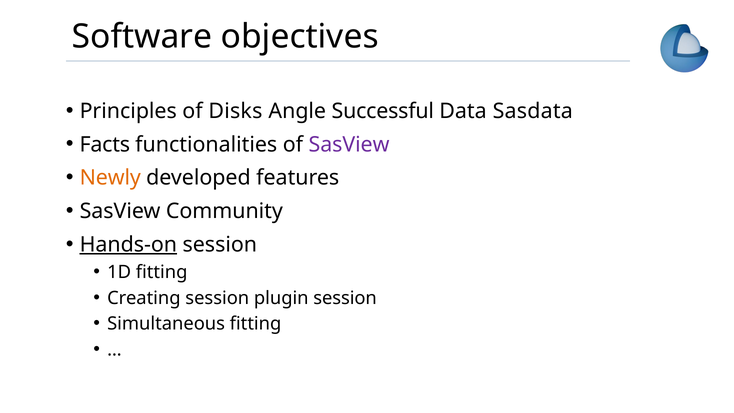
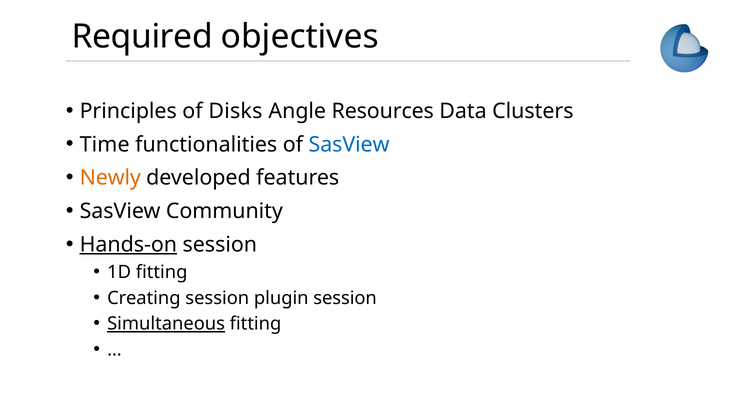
Software: Software -> Required
Successful: Successful -> Resources
Sasdata: Sasdata -> Clusters
Facts: Facts -> Time
SasView at (349, 145) colour: purple -> blue
Simultaneous underline: none -> present
